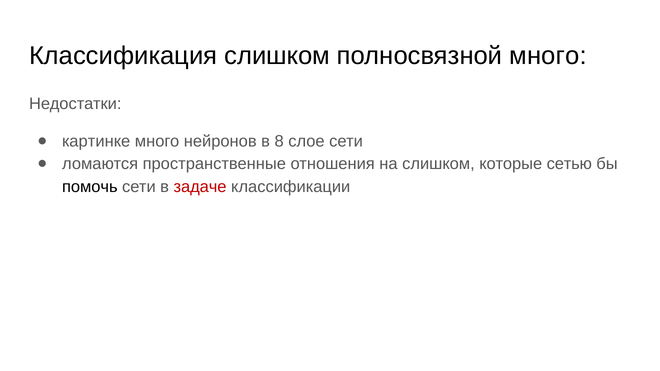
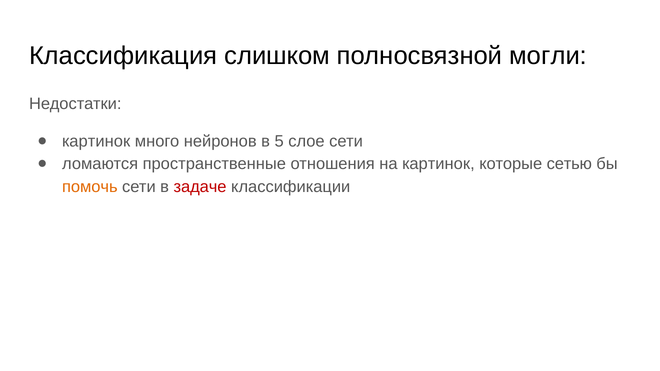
полносвязной много: много -> могли
картинке at (96, 141): картинке -> картинок
8: 8 -> 5
на слишком: слишком -> картинок
помочь colour: black -> orange
